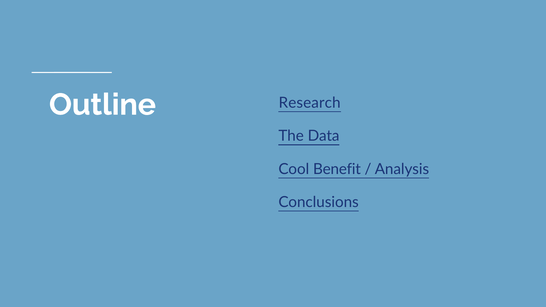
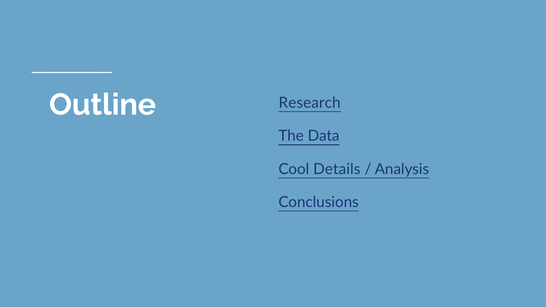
Benefit: Benefit -> Details
